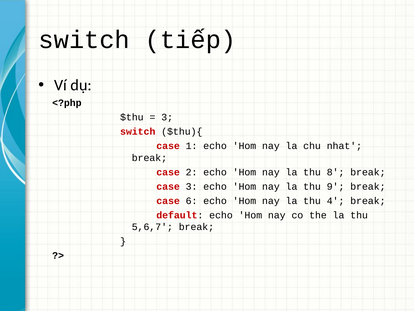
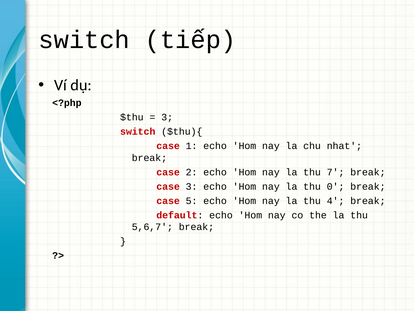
8: 8 -> 7
9: 9 -> 0
6: 6 -> 5
